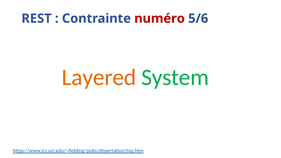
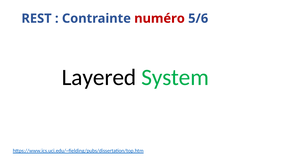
Layered colour: orange -> black
